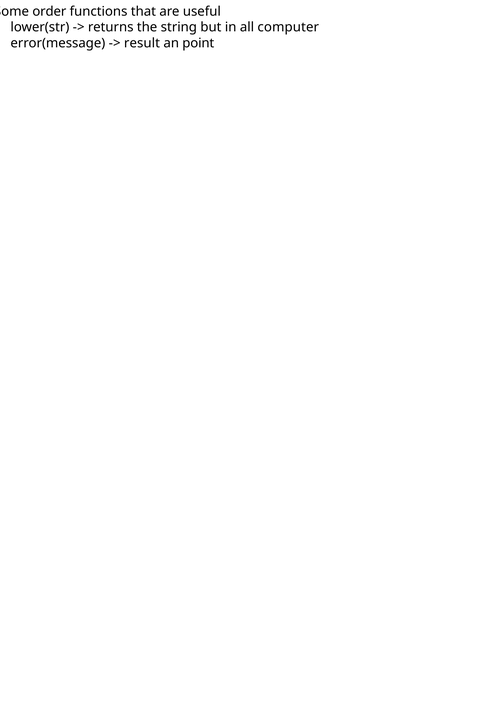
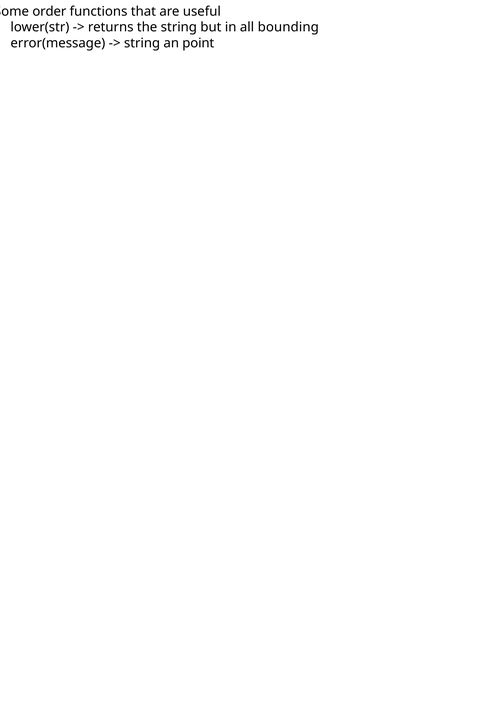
computer: computer -> bounding
result at (142, 43): result -> string
